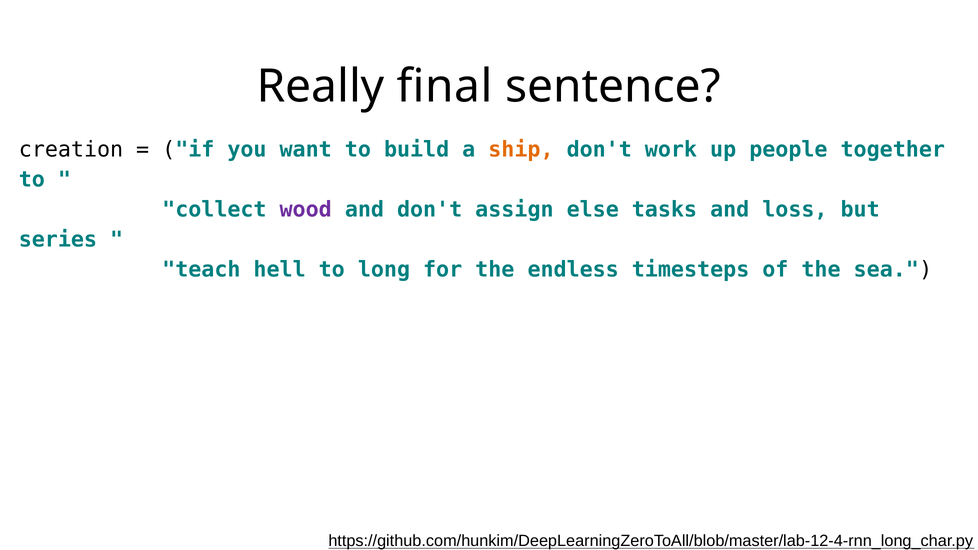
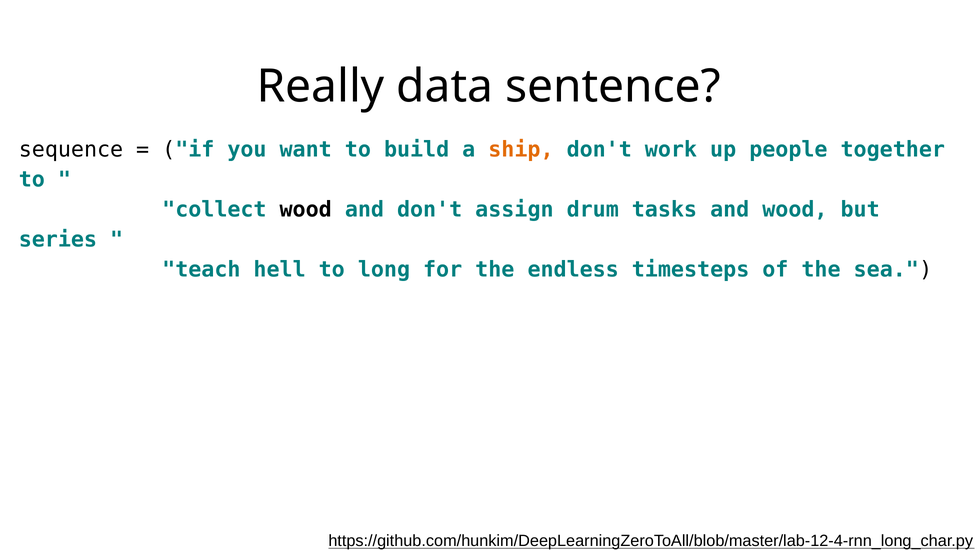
final: final -> data
creation: creation -> sequence
wood at (306, 210) colour: purple -> black
else: else -> drum
and loss: loss -> wood
